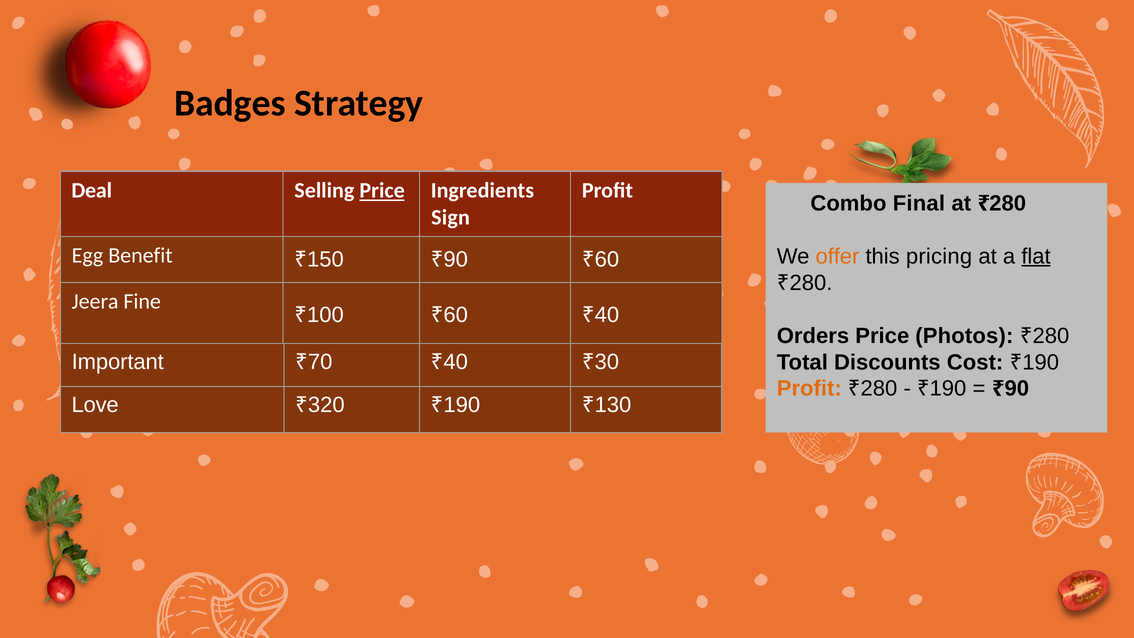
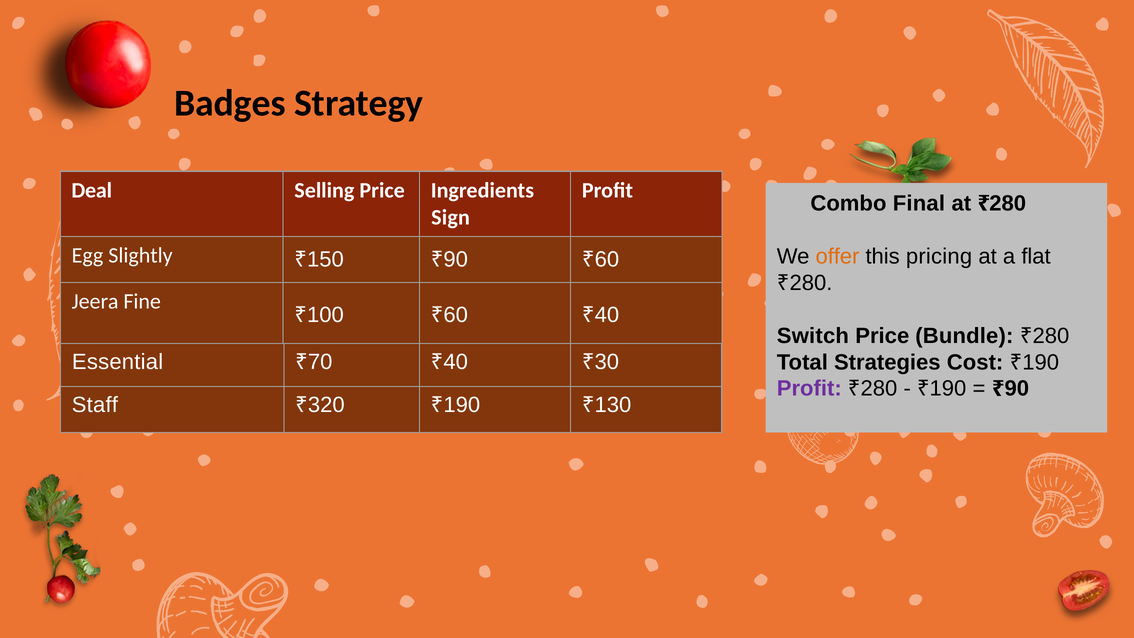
Price at (382, 191) underline: present -> none
flat underline: present -> none
Benefit: Benefit -> Slightly
Orders: Orders -> Switch
Photos: Photos -> Bundle
Important: Important -> Essential
Discounts: Discounts -> Strategies
Profit at (809, 389) colour: orange -> purple
Love: Love -> Staff
